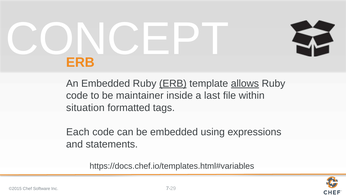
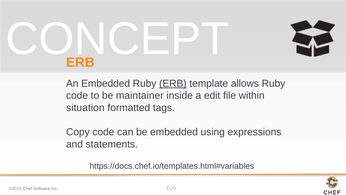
allows underline: present -> none
last: last -> edit
Each: Each -> Copy
